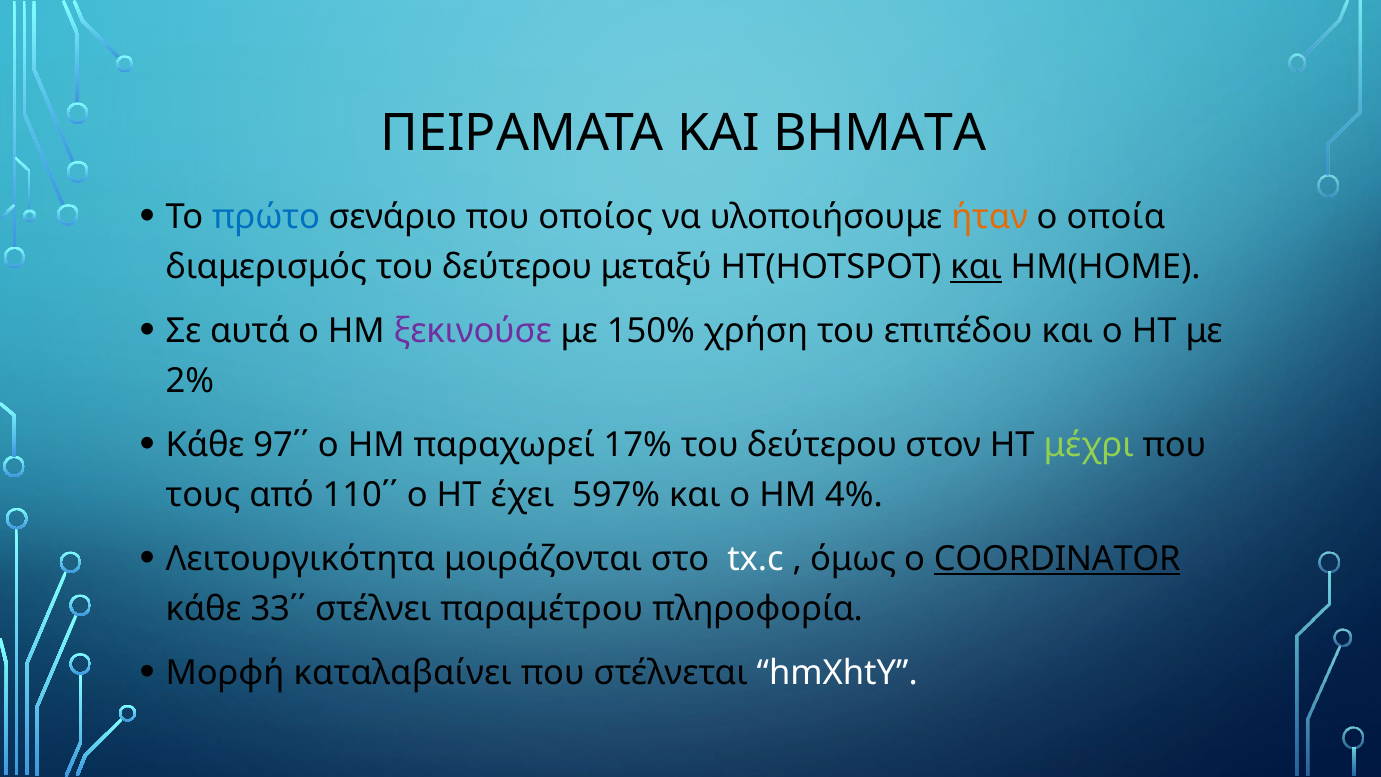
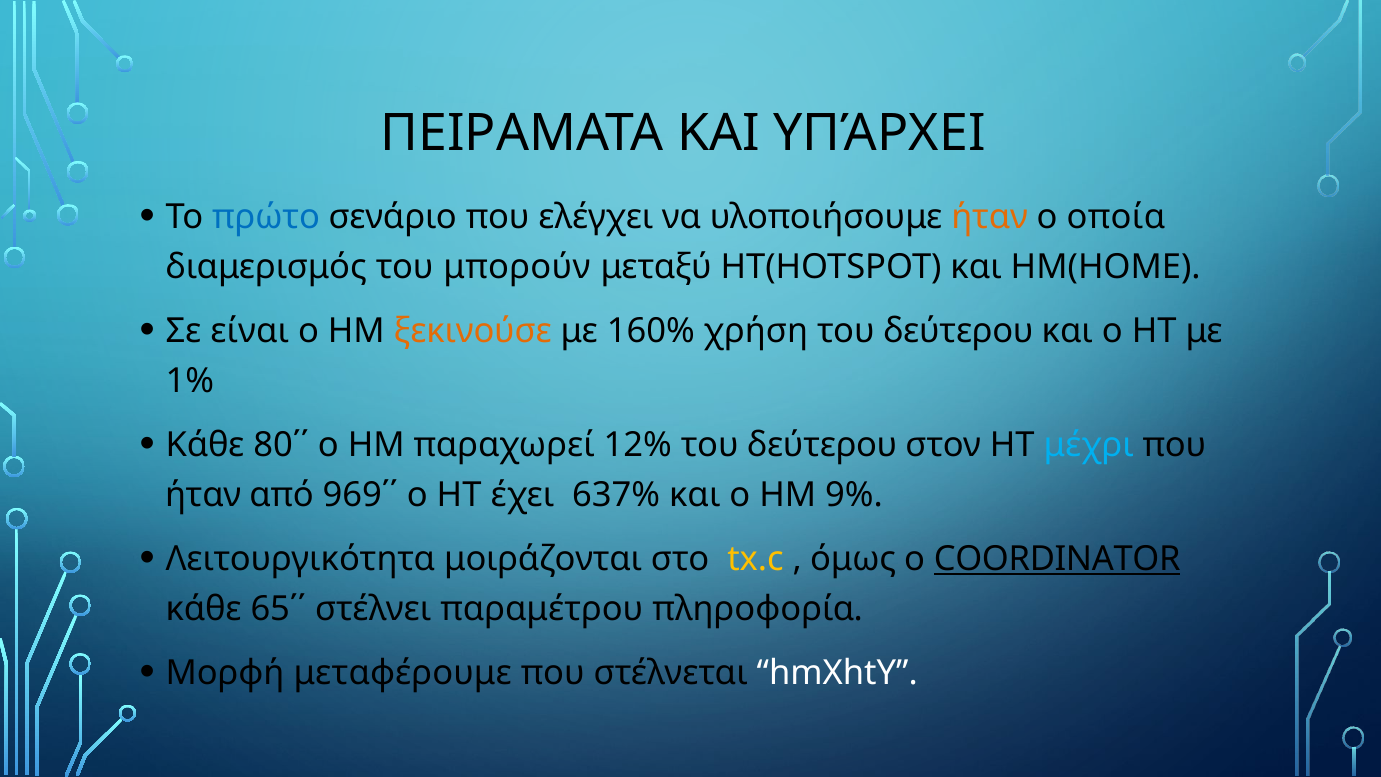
ΒΗΜΑΤΑ: ΒΗΜΑΤΑ -> ΥΠΆΡΧΕΙ
οποίος: οποίος -> ελέγχει
διαμερισμός του δεύτερου: δεύτερου -> μπορούν
και at (976, 267) underline: present -> none
αυτά: αυτά -> είναι
ξεκινούσε colour: purple -> orange
150%: 150% -> 160%
χρήση του επιπέδου: επιπέδου -> δεύτερου
2%: 2% -> 1%
97΄΄: 97΄΄ -> 80΄΄
17%: 17% -> 12%
μέχρι colour: light green -> light blue
τους at (203, 495): τους -> ήταν
110΄΄: 110΄΄ -> 969΄΄
597%: 597% -> 637%
4%: 4% -> 9%
tx.c colour: white -> yellow
33΄΄: 33΄΄ -> 65΄΄
καταλαβαίνει: καταλαβαίνει -> μεταφέρουμε
